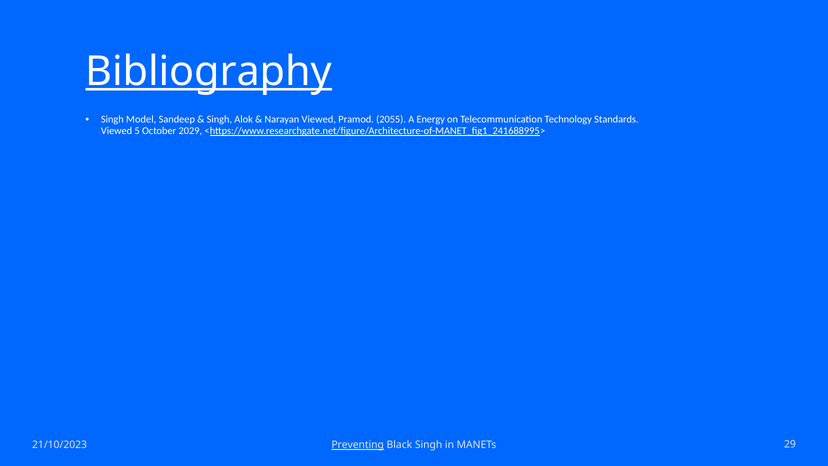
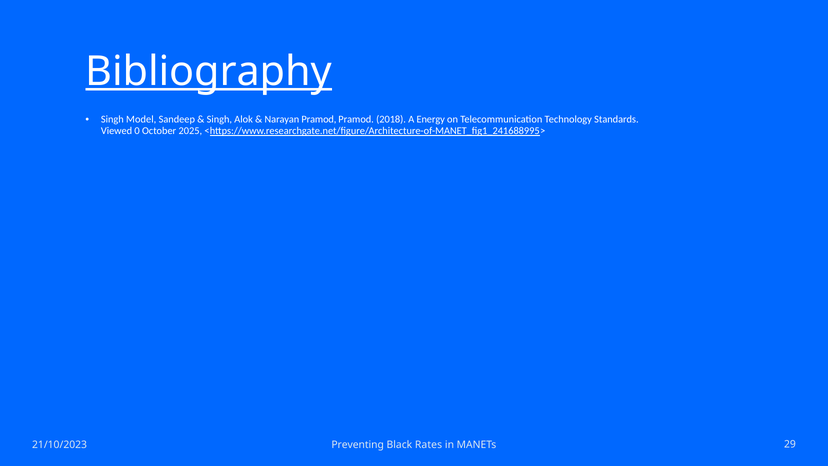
Narayan Viewed: Viewed -> Pramod
2055: 2055 -> 2018
5: 5 -> 0
2029: 2029 -> 2025
Preventing underline: present -> none
Black Singh: Singh -> Rates
